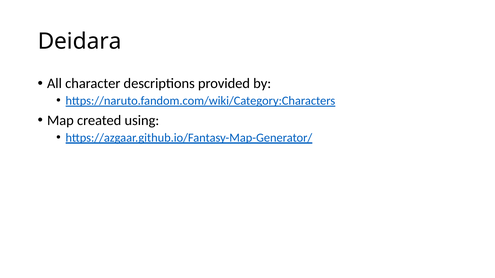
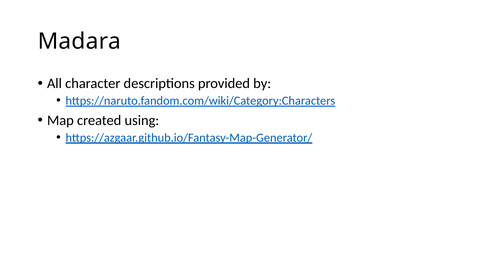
Deidara: Deidara -> Madara
